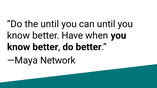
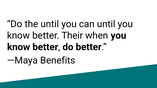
Have: Have -> Their
Network: Network -> Benefits
